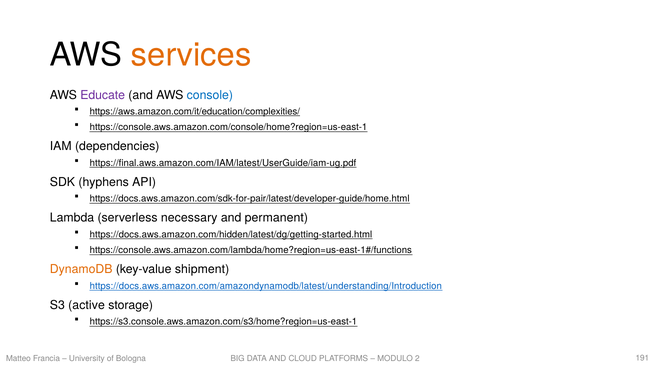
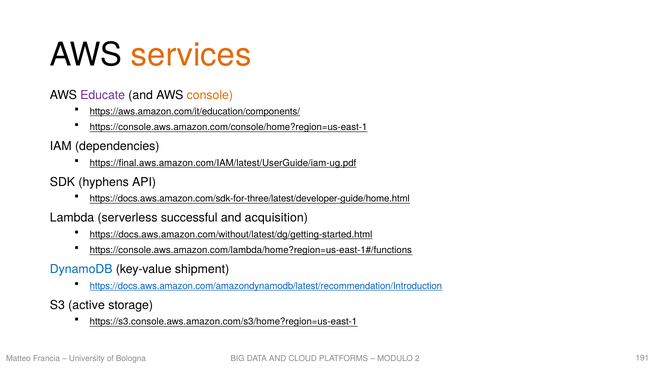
console colour: blue -> orange
https://aws.amazon.com/it/education/complexities/: https://aws.amazon.com/it/education/complexities/ -> https://aws.amazon.com/it/education/components/
https://docs.aws.amazon.com/sdk-for-pair/latest/developer-guide/home.html: https://docs.aws.amazon.com/sdk-for-pair/latest/developer-guide/home.html -> https://docs.aws.amazon.com/sdk-for-three/latest/developer-guide/home.html
necessary: necessary -> successful
permanent: permanent -> acquisition
https://docs.aws.amazon.com/hidden/latest/dg/getting-started.html: https://docs.aws.amazon.com/hidden/latest/dg/getting-started.html -> https://docs.aws.amazon.com/without/latest/dg/getting-started.html
DynamoDB colour: orange -> blue
https://docs.aws.amazon.com/amazondynamodb/latest/understanding/Introduction: https://docs.aws.amazon.com/amazondynamodb/latest/understanding/Introduction -> https://docs.aws.amazon.com/amazondynamodb/latest/recommendation/Introduction
